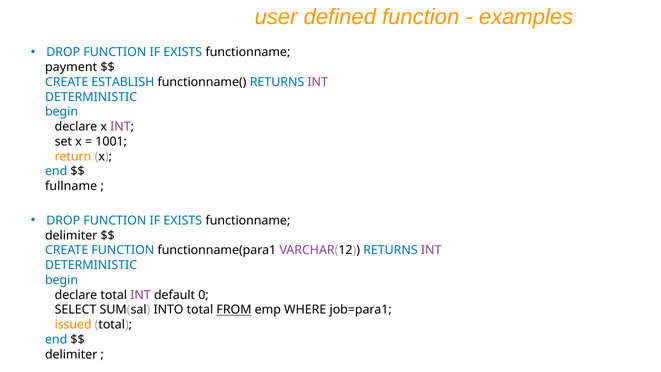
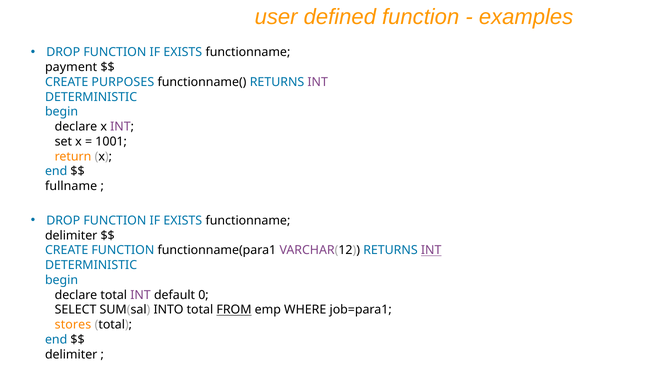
ESTABLISH: ESTABLISH -> PURPOSES
INT at (431, 250) underline: none -> present
issued: issued -> stores
